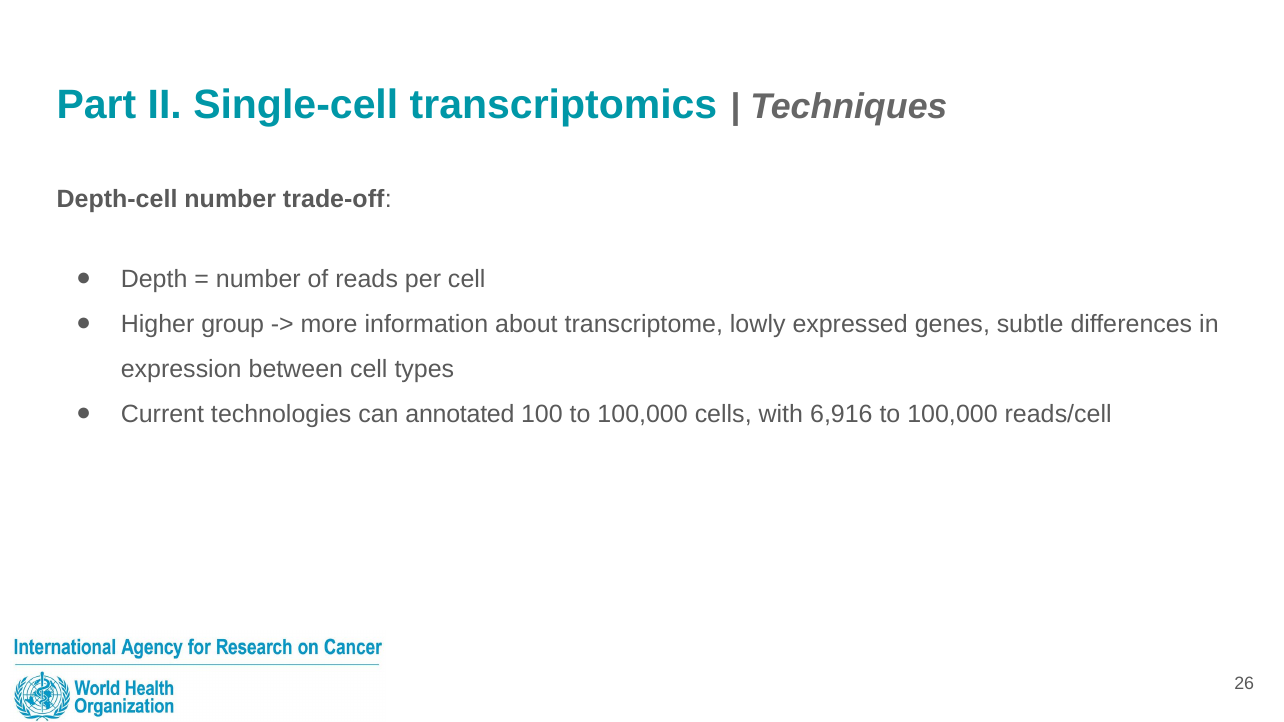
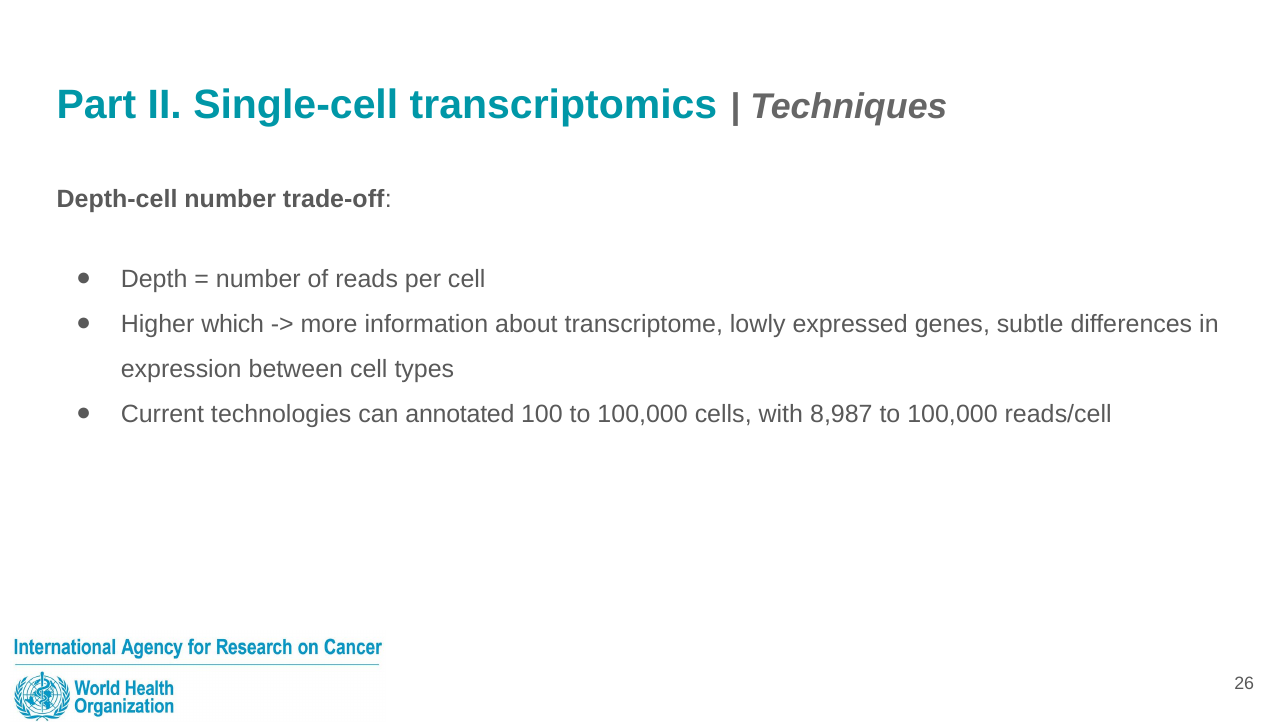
group: group -> which
6,916: 6,916 -> 8,987
